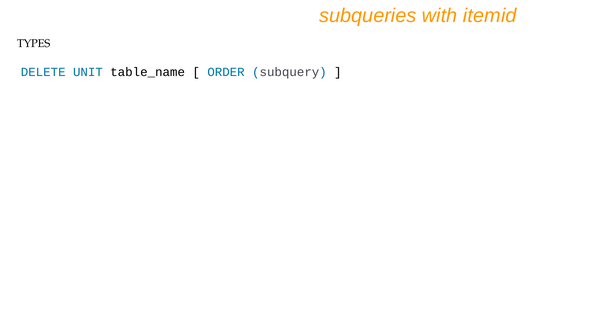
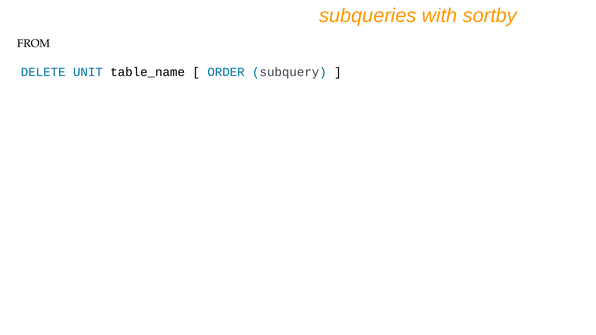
itemid: itemid -> sortby
TYPES: TYPES -> FROM
